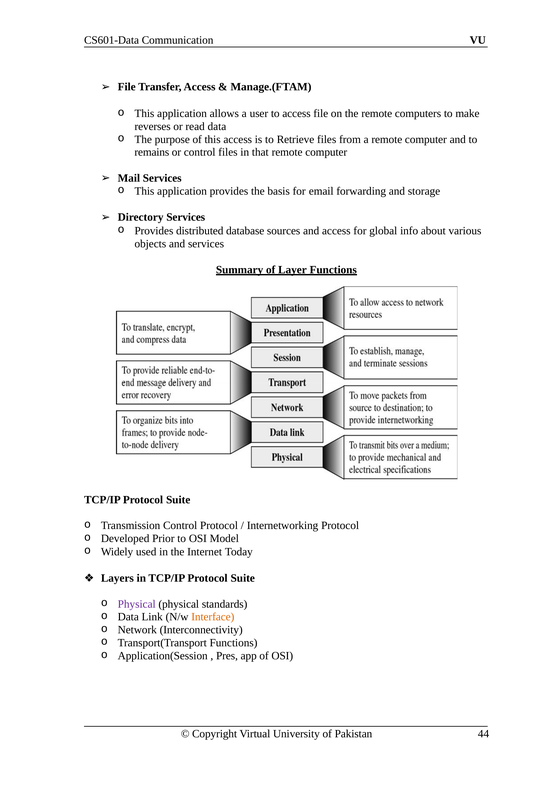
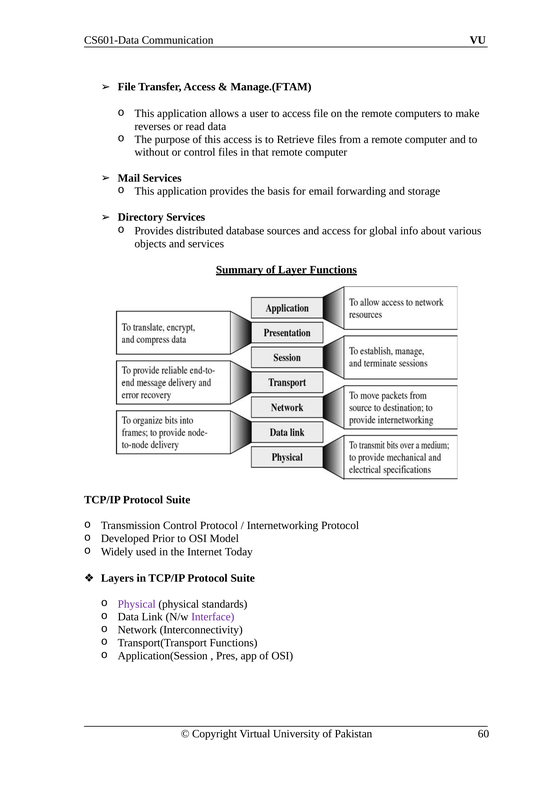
remains: remains -> without
Interface colour: orange -> purple
44: 44 -> 60
